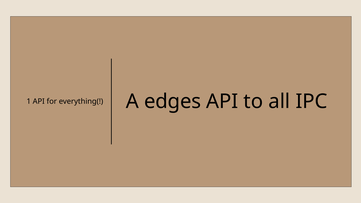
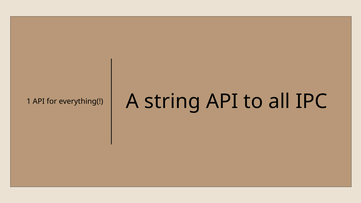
edges: edges -> string
